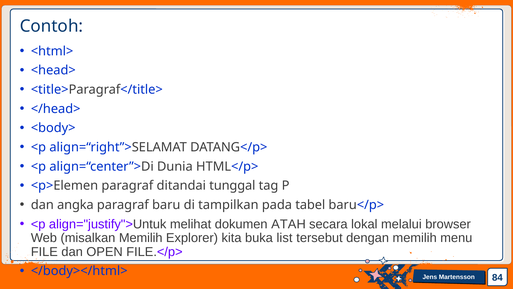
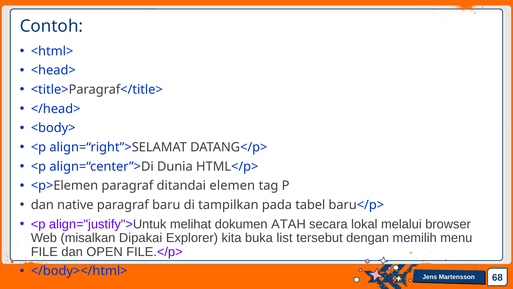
tunggal: tunggal -> elemen
angka: angka -> native
misalkan Memilih: Memilih -> Dipakai
84: 84 -> 68
